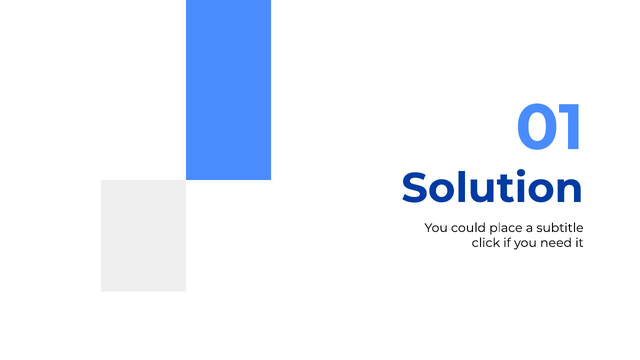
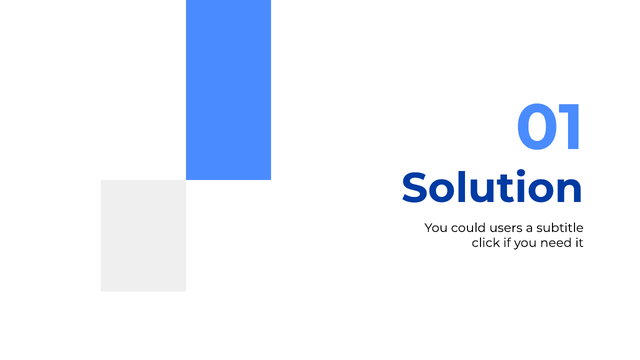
place: place -> users
